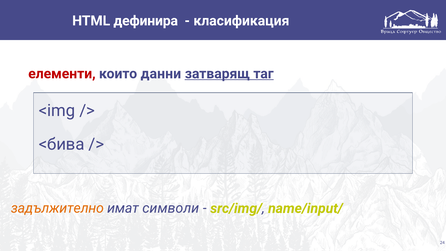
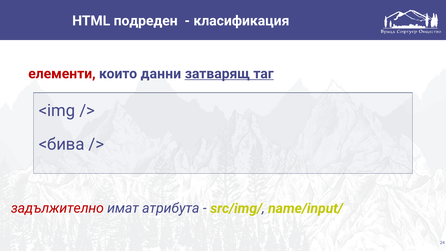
дефинира: дефинира -> подреден
задължително colour: orange -> red
символи: символи -> атрибута
